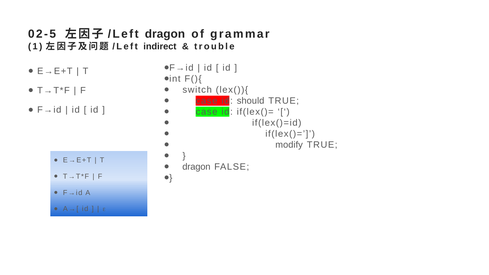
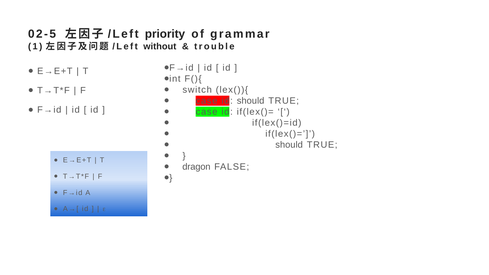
dragon at (165, 34): dragon -> priority
indirect: indirect -> without
modify at (289, 145): modify -> should
